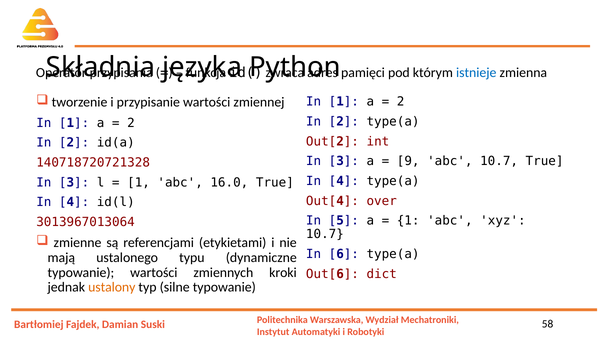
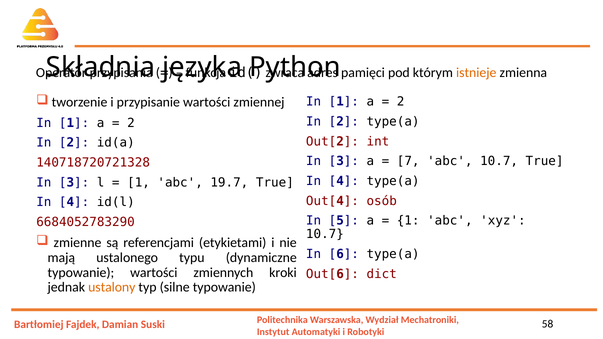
istnieje colour: blue -> orange
9: 9 -> 7
16.0: 16.0 -> 19.7
over: over -> osób
3013967013064: 3013967013064 -> 6684052783290
